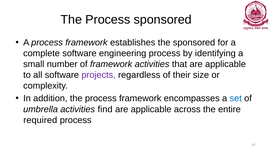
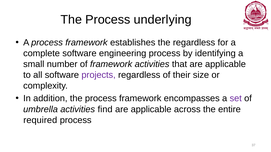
Process sponsored: sponsored -> underlying
the sponsored: sponsored -> regardless
set colour: blue -> purple
